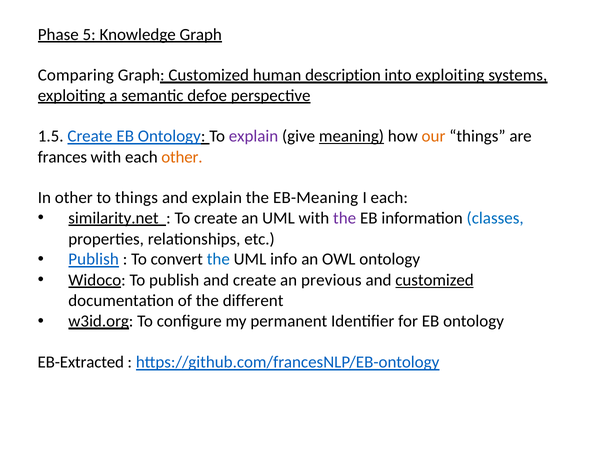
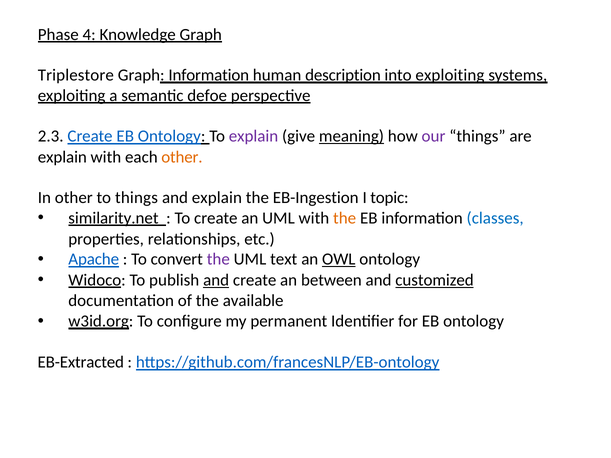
5: 5 -> 4
Comparing: Comparing -> Triplestore
Graph Customized: Customized -> Information
1.5: 1.5 -> 2.3
our colour: orange -> purple
frances at (62, 157): frances -> explain
EB-Meaning: EB-Meaning -> EB-Ingestion
I each: each -> topic
the at (345, 218) colour: purple -> orange
Publish at (94, 259): Publish -> Apache
the at (218, 259) colour: blue -> purple
info: info -> text
OWL underline: none -> present
and at (216, 280) underline: none -> present
previous: previous -> between
different: different -> available
